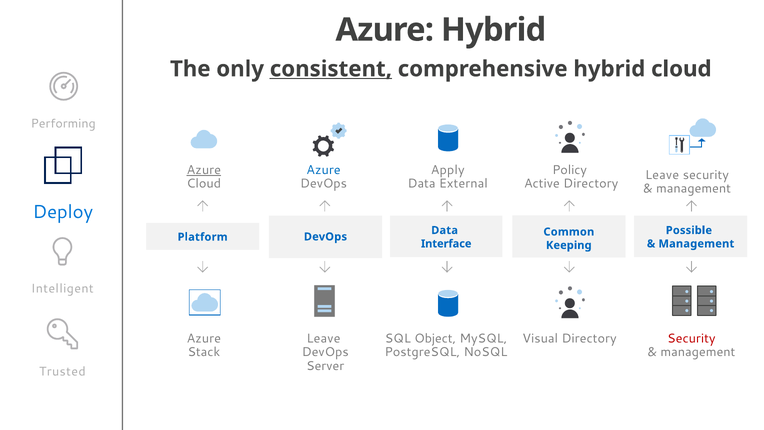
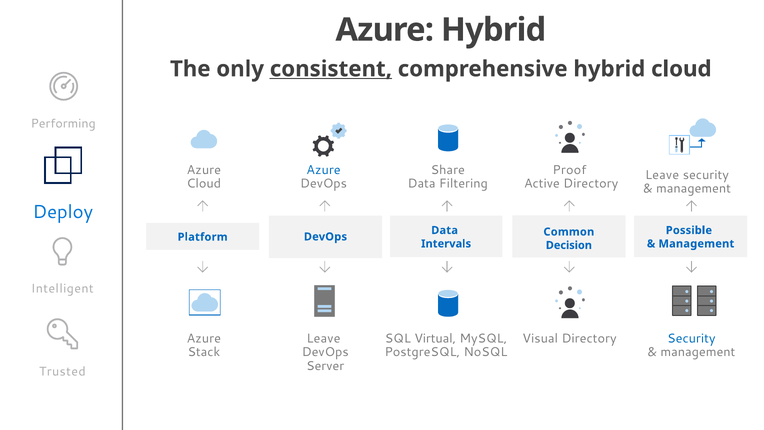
Azure at (204, 170) underline: present -> none
Apply: Apply -> Share
Policy: Policy -> Proof
External: External -> Filtering
Interface: Interface -> Intervals
Keeping: Keeping -> Decision
Object: Object -> Virtual
Security at (691, 338) colour: red -> blue
